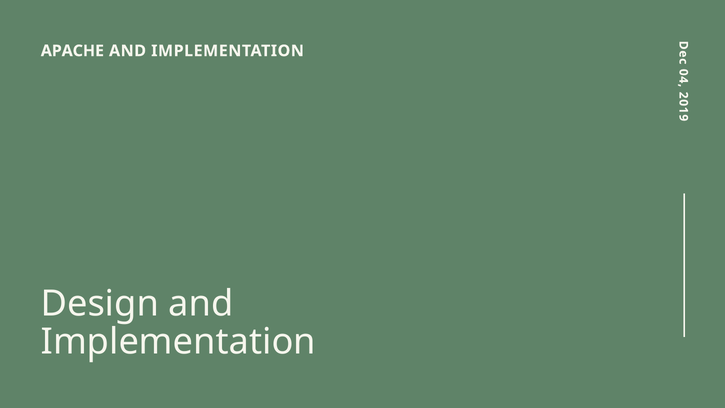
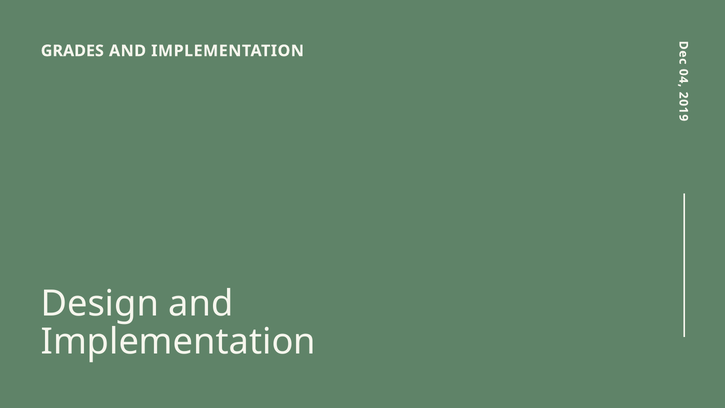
APACHE: APACHE -> GRADES
